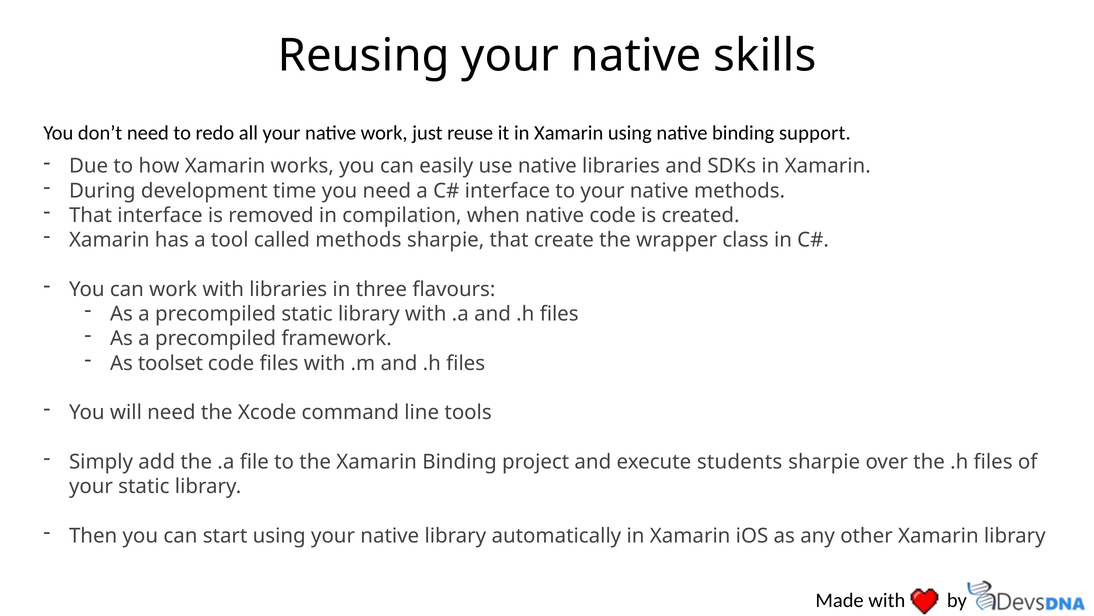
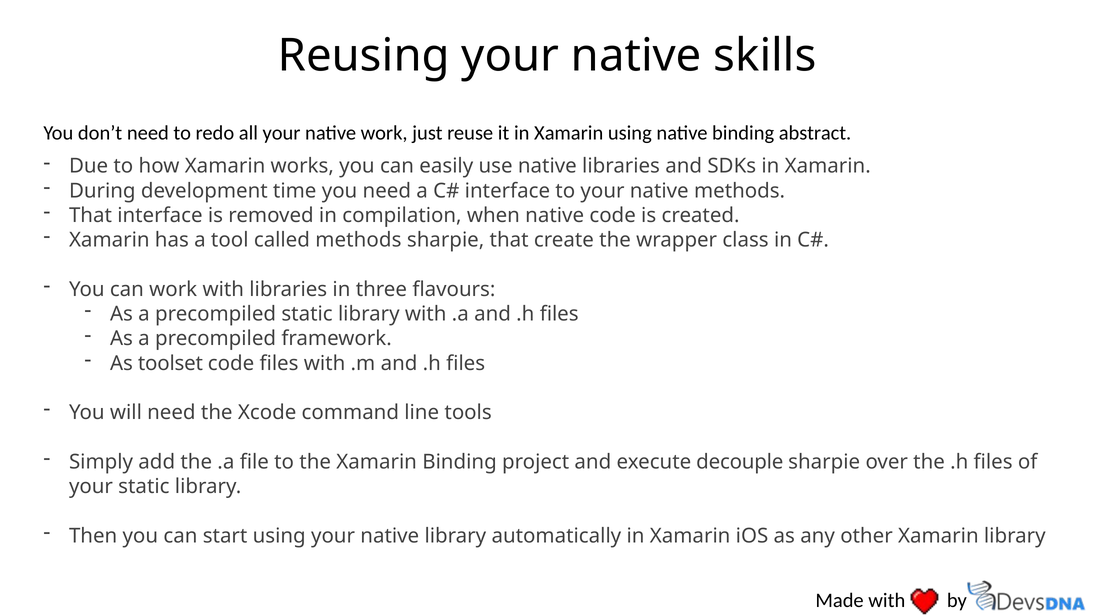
support: support -> abstract
students: students -> decouple
